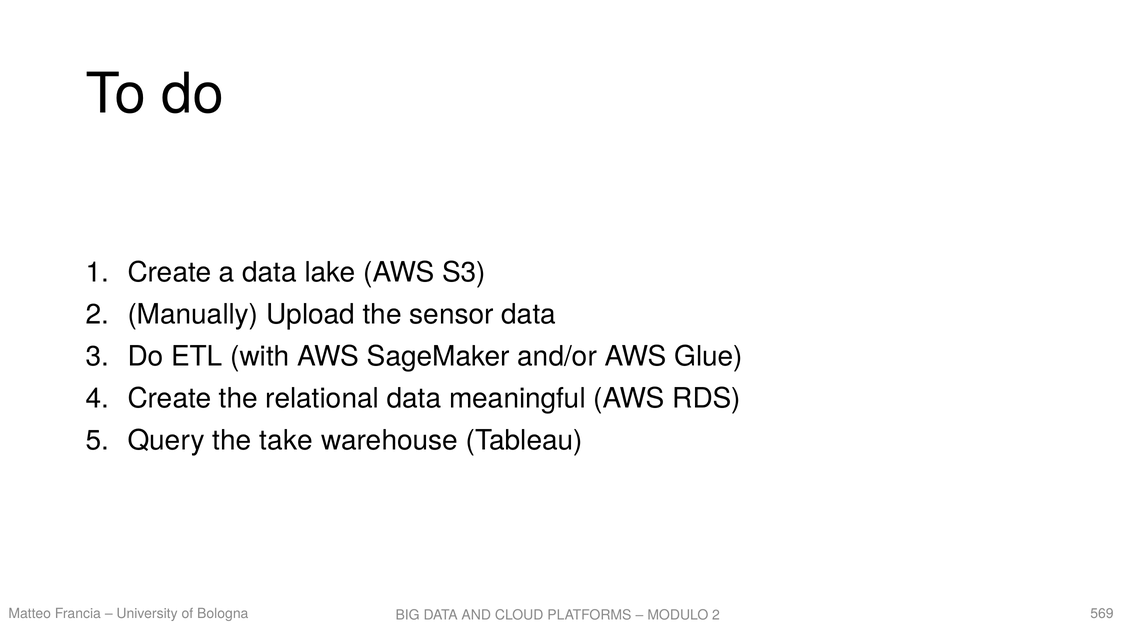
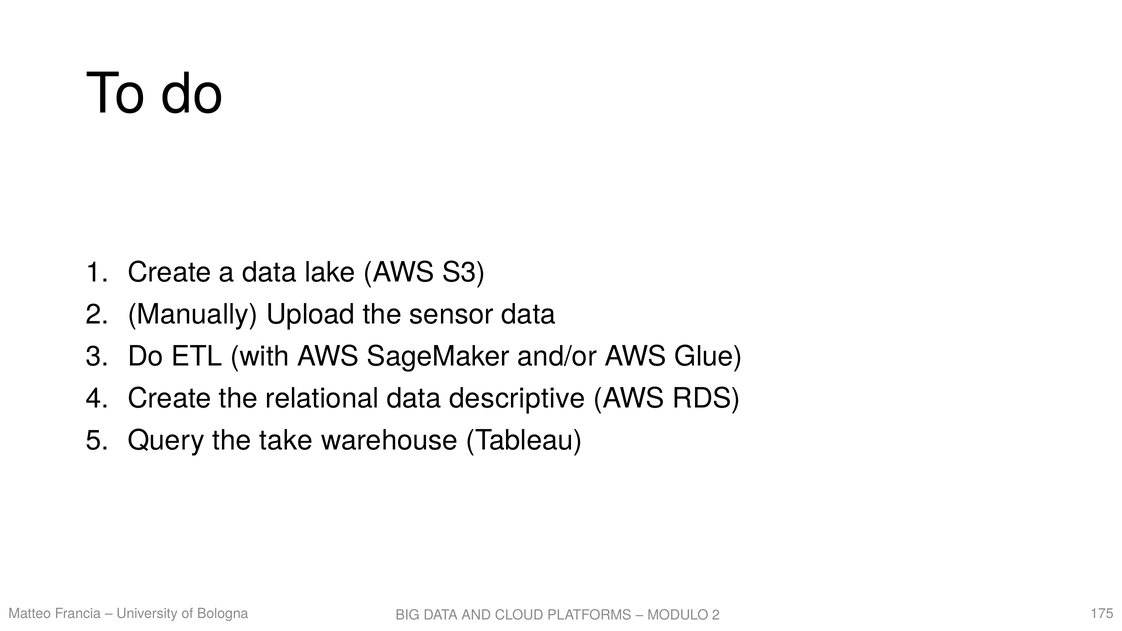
meaningful: meaningful -> descriptive
569: 569 -> 175
